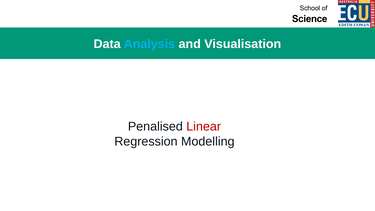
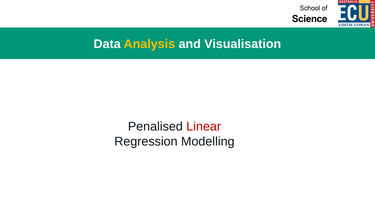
Analysis colour: light blue -> yellow
